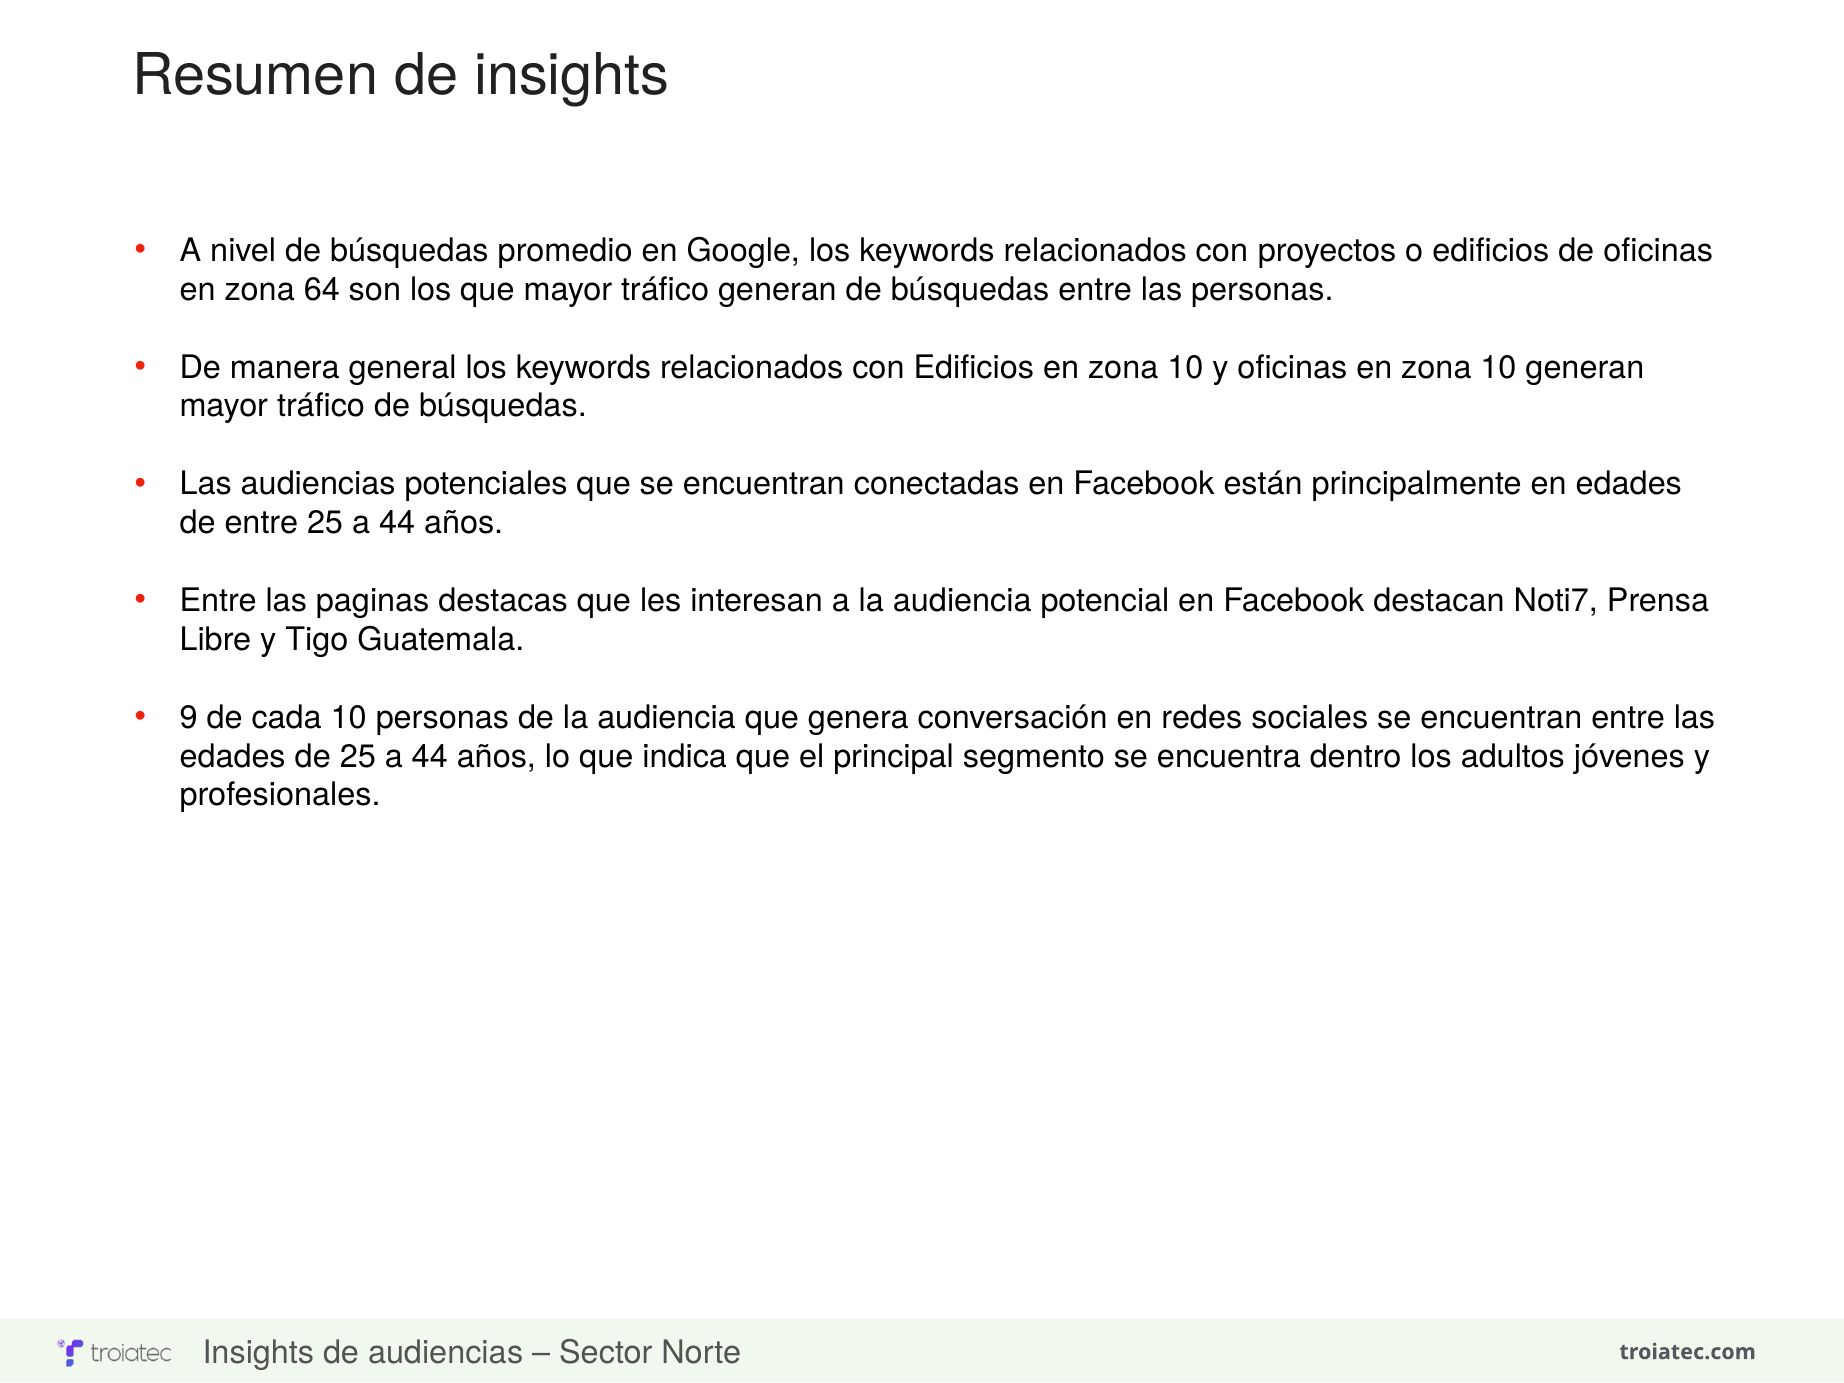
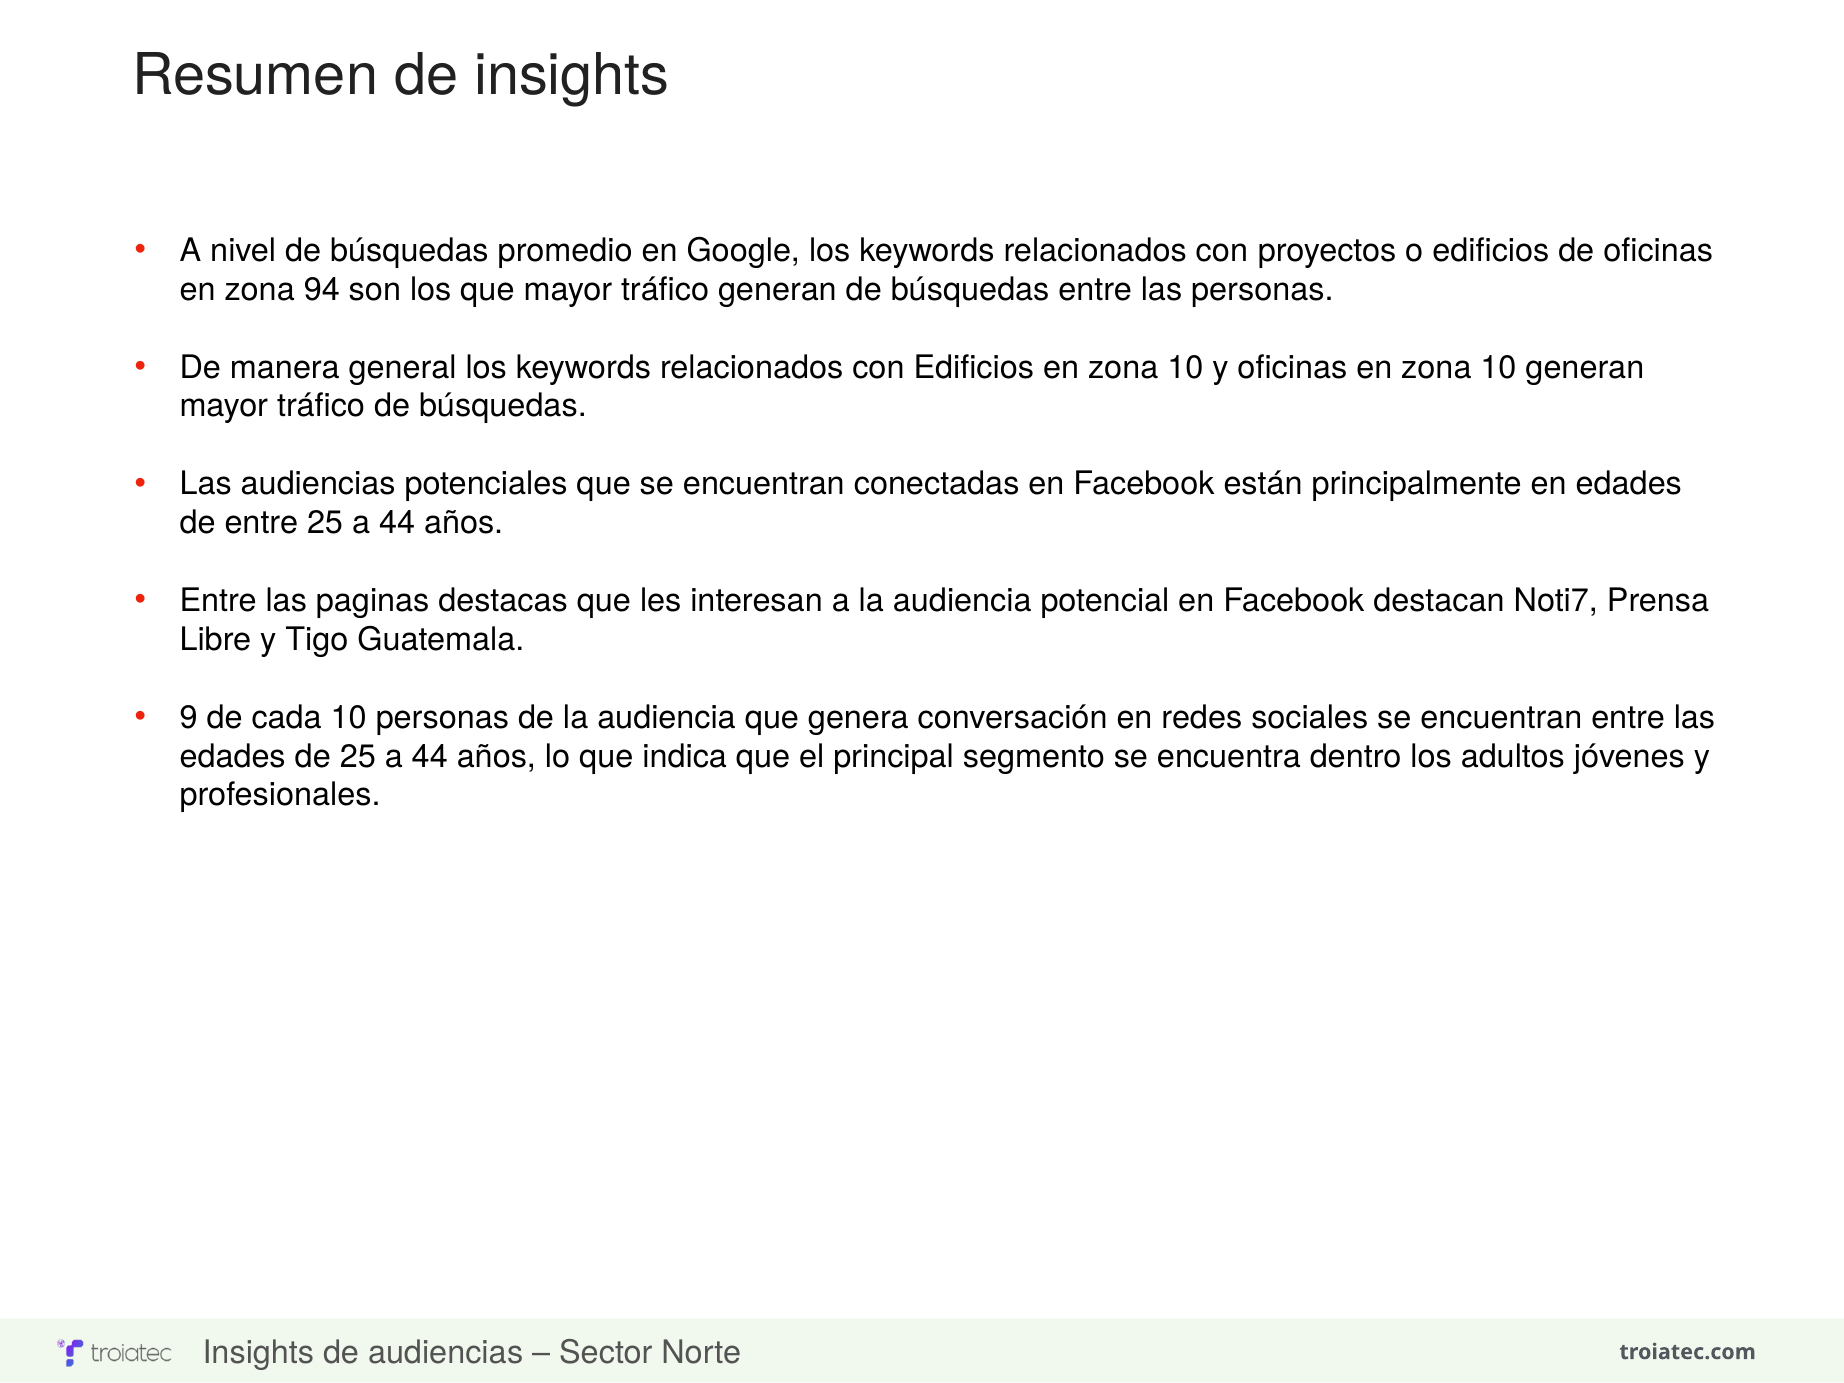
64: 64 -> 94
